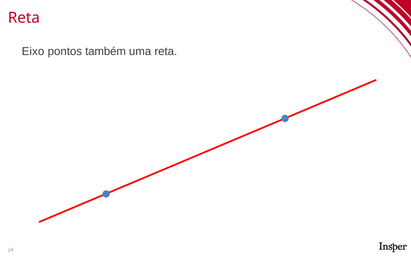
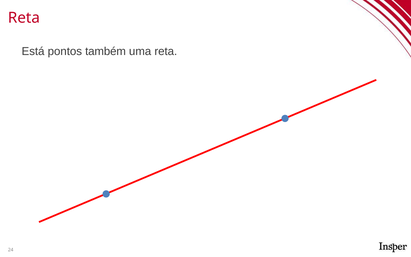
Eixo: Eixo -> Está
